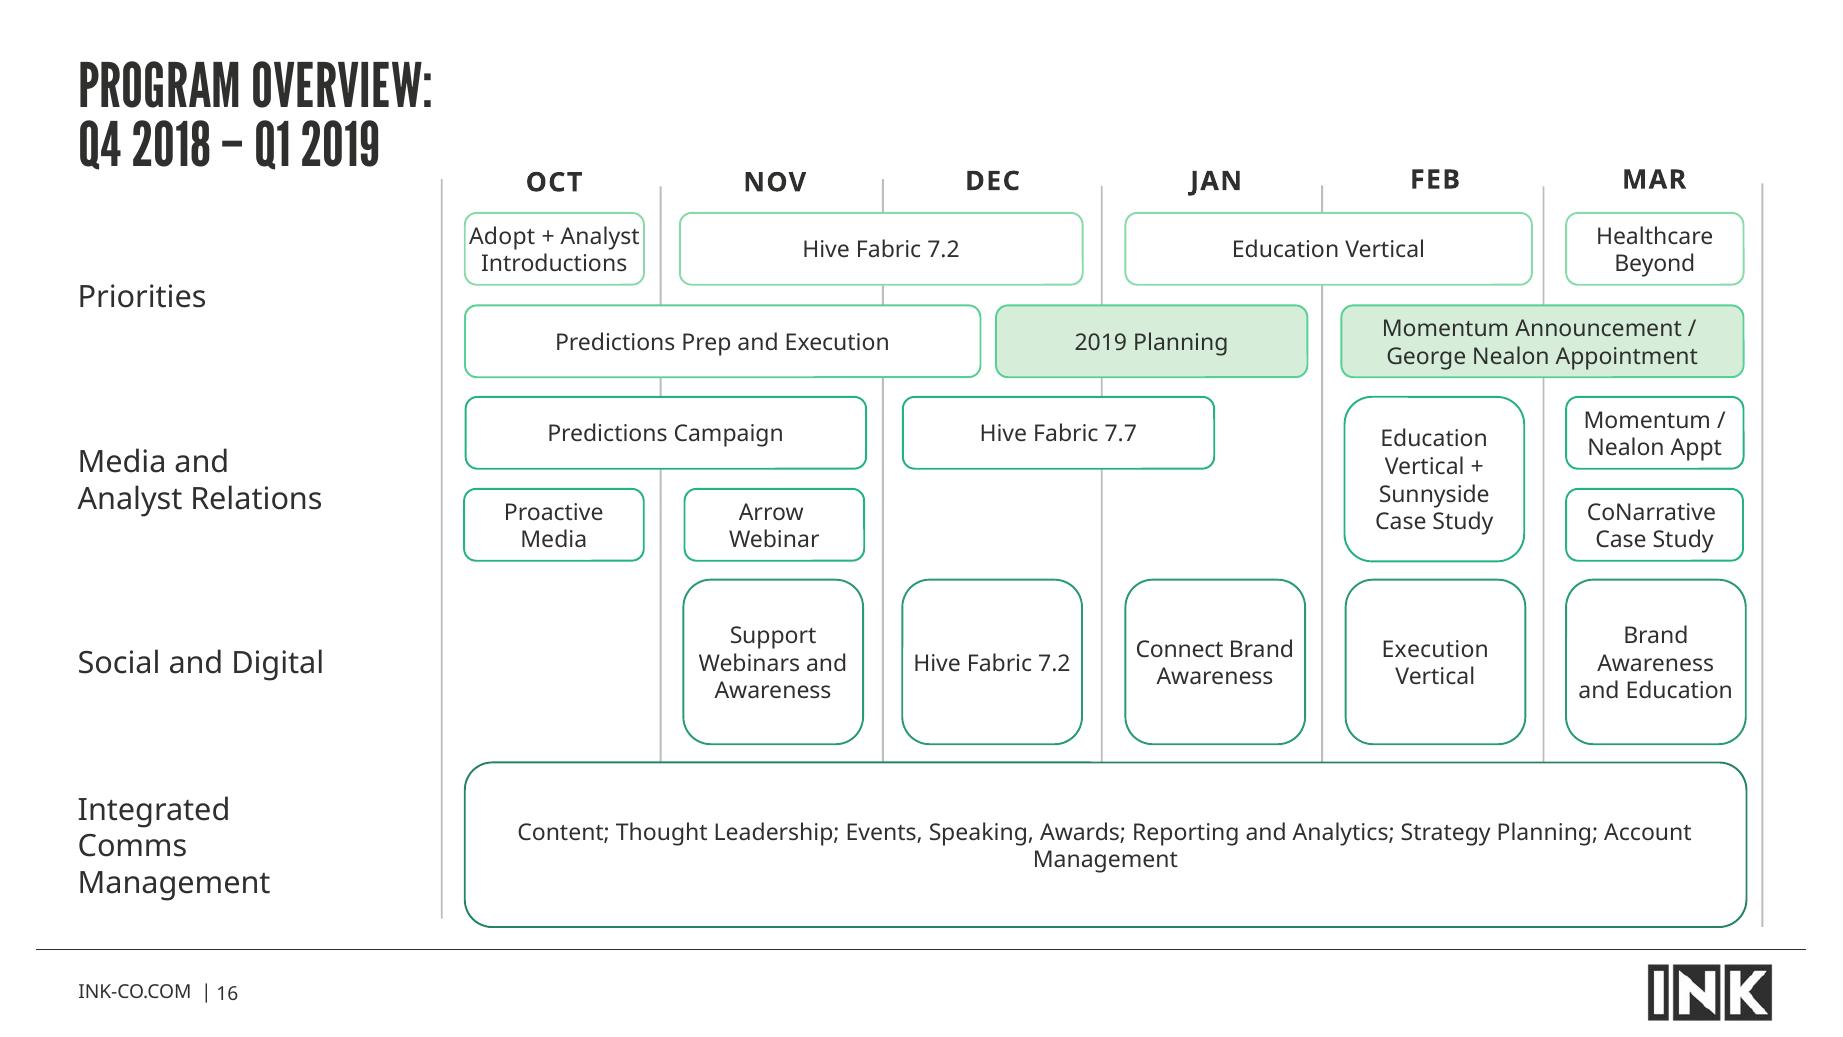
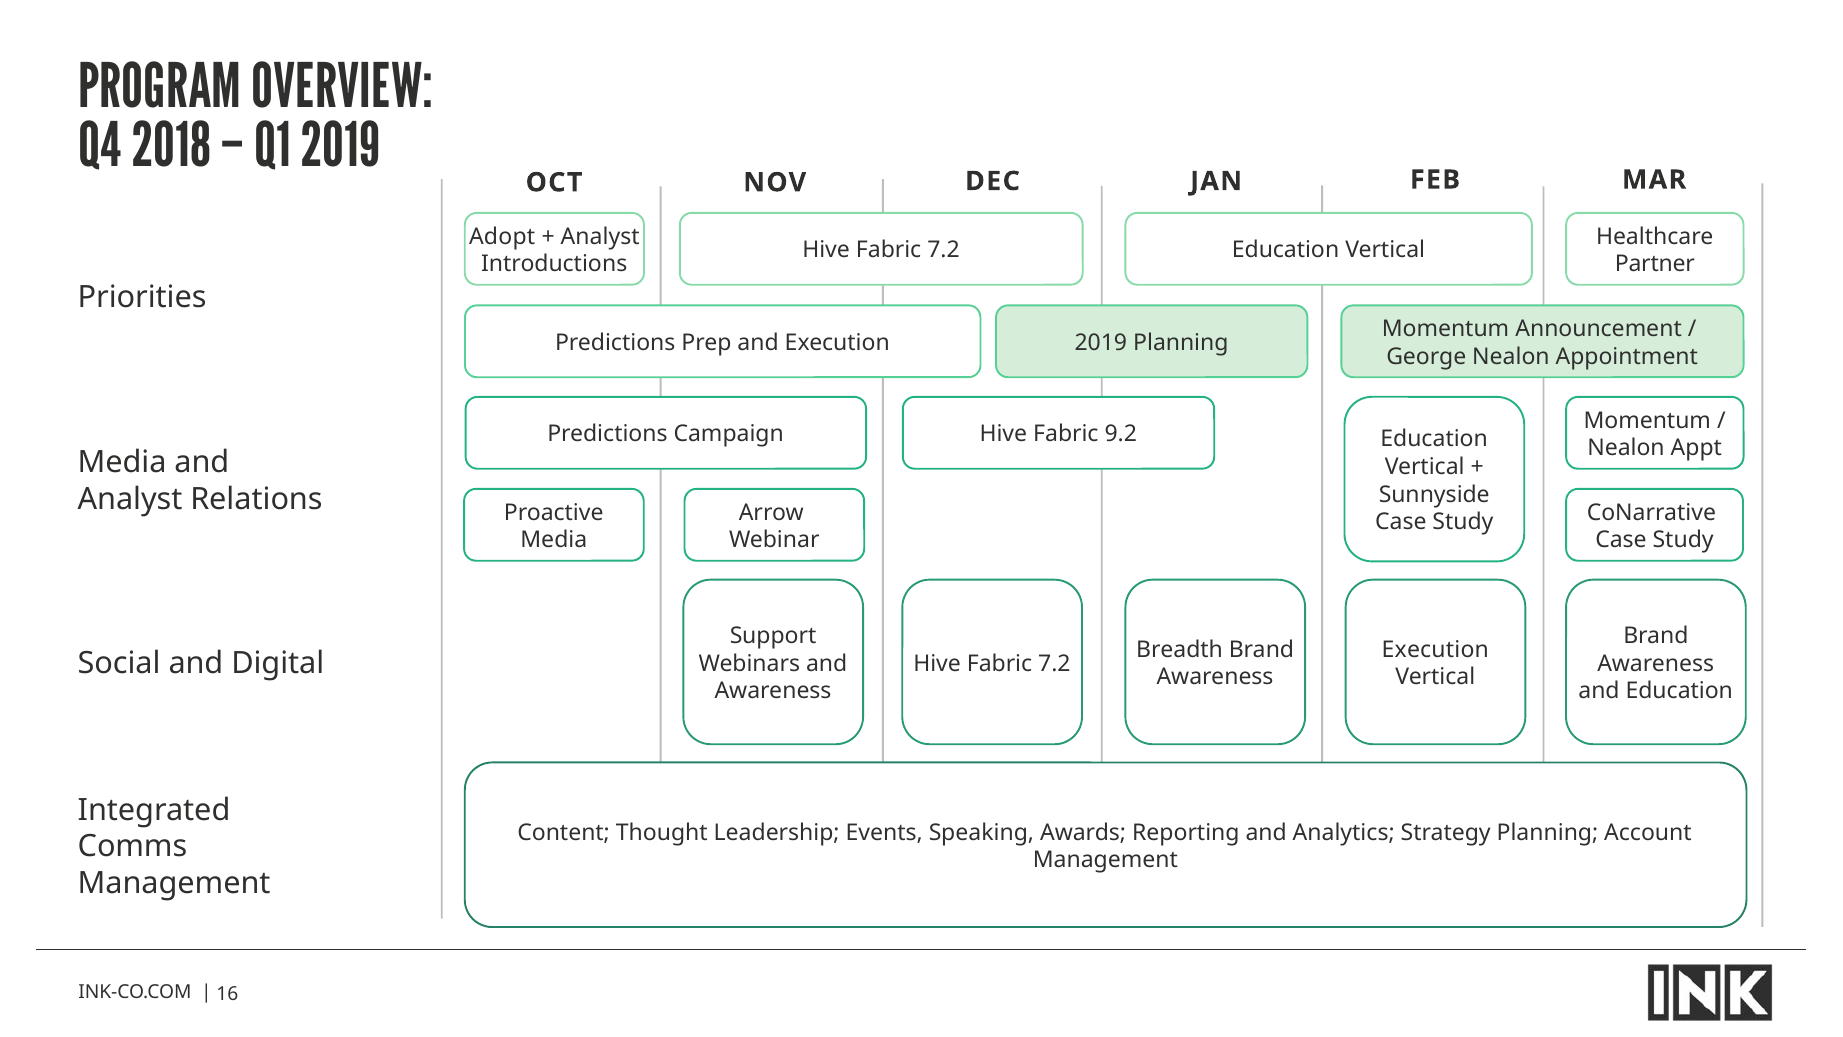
Beyond: Beyond -> Partner
7.7: 7.7 -> 9.2
Connect: Connect -> Breadth
